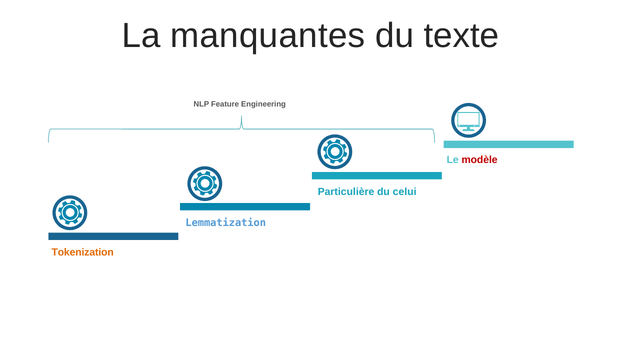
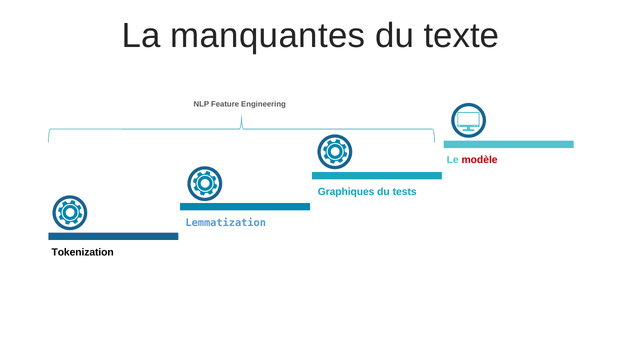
Particulière: Particulière -> Graphiques
celui: celui -> tests
Tokenization colour: orange -> black
